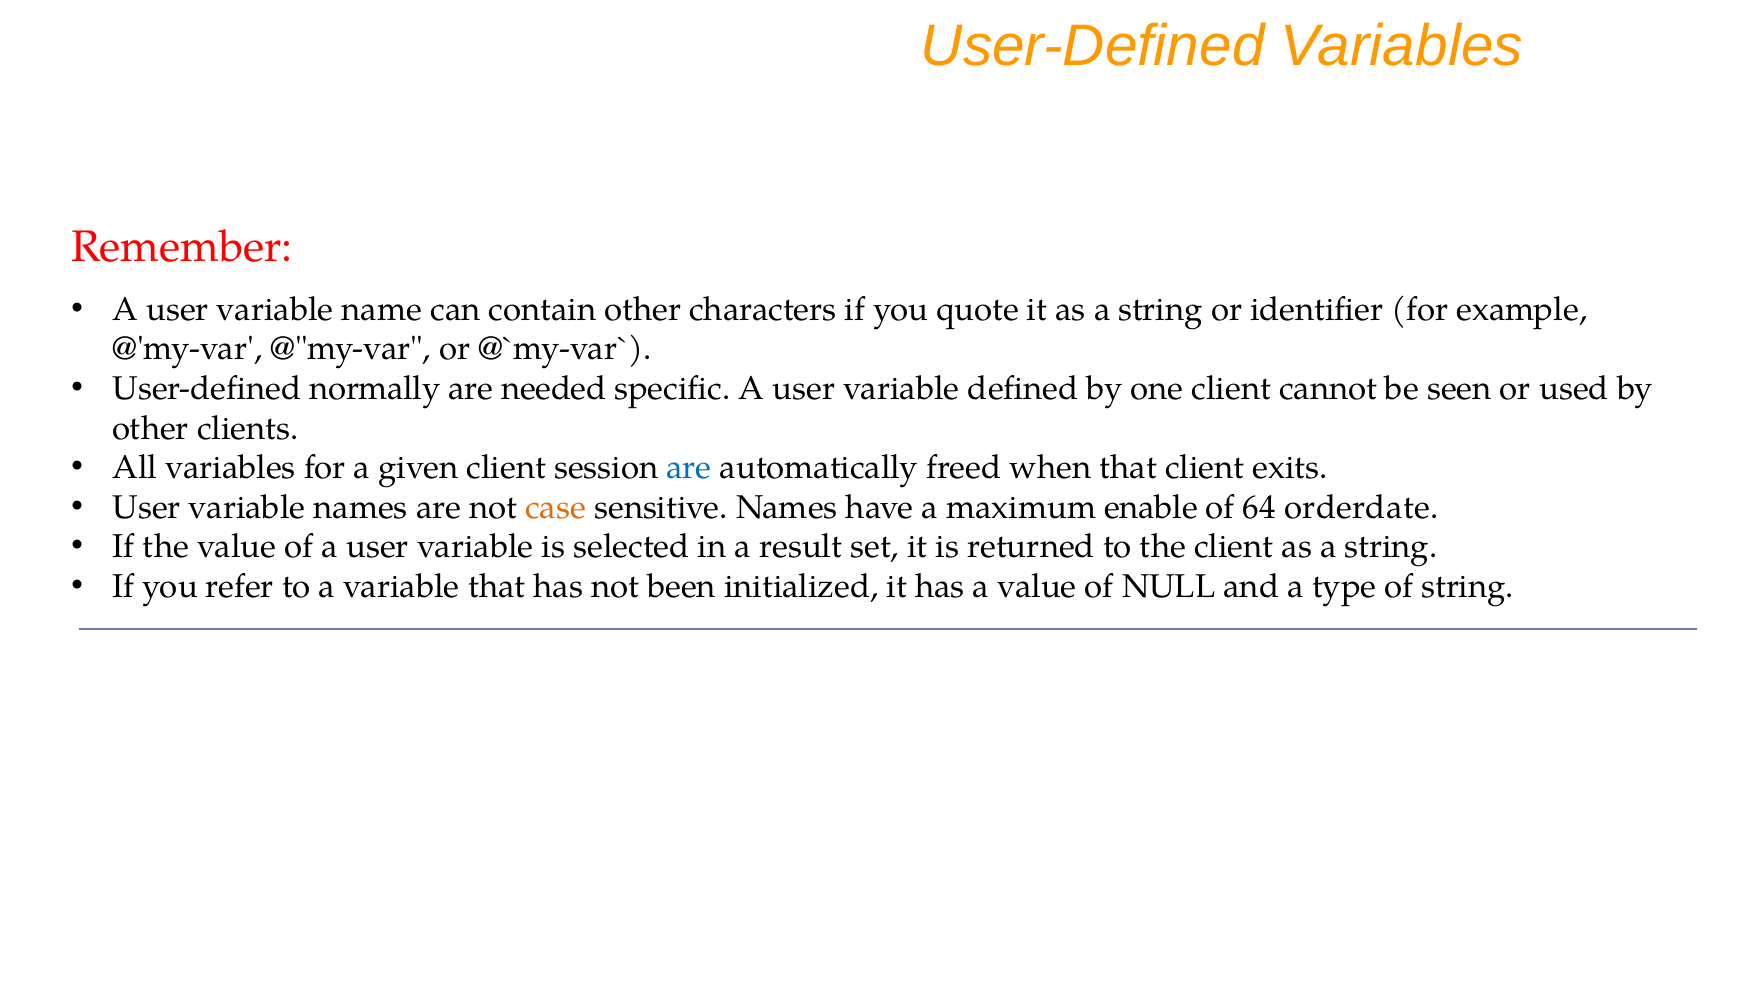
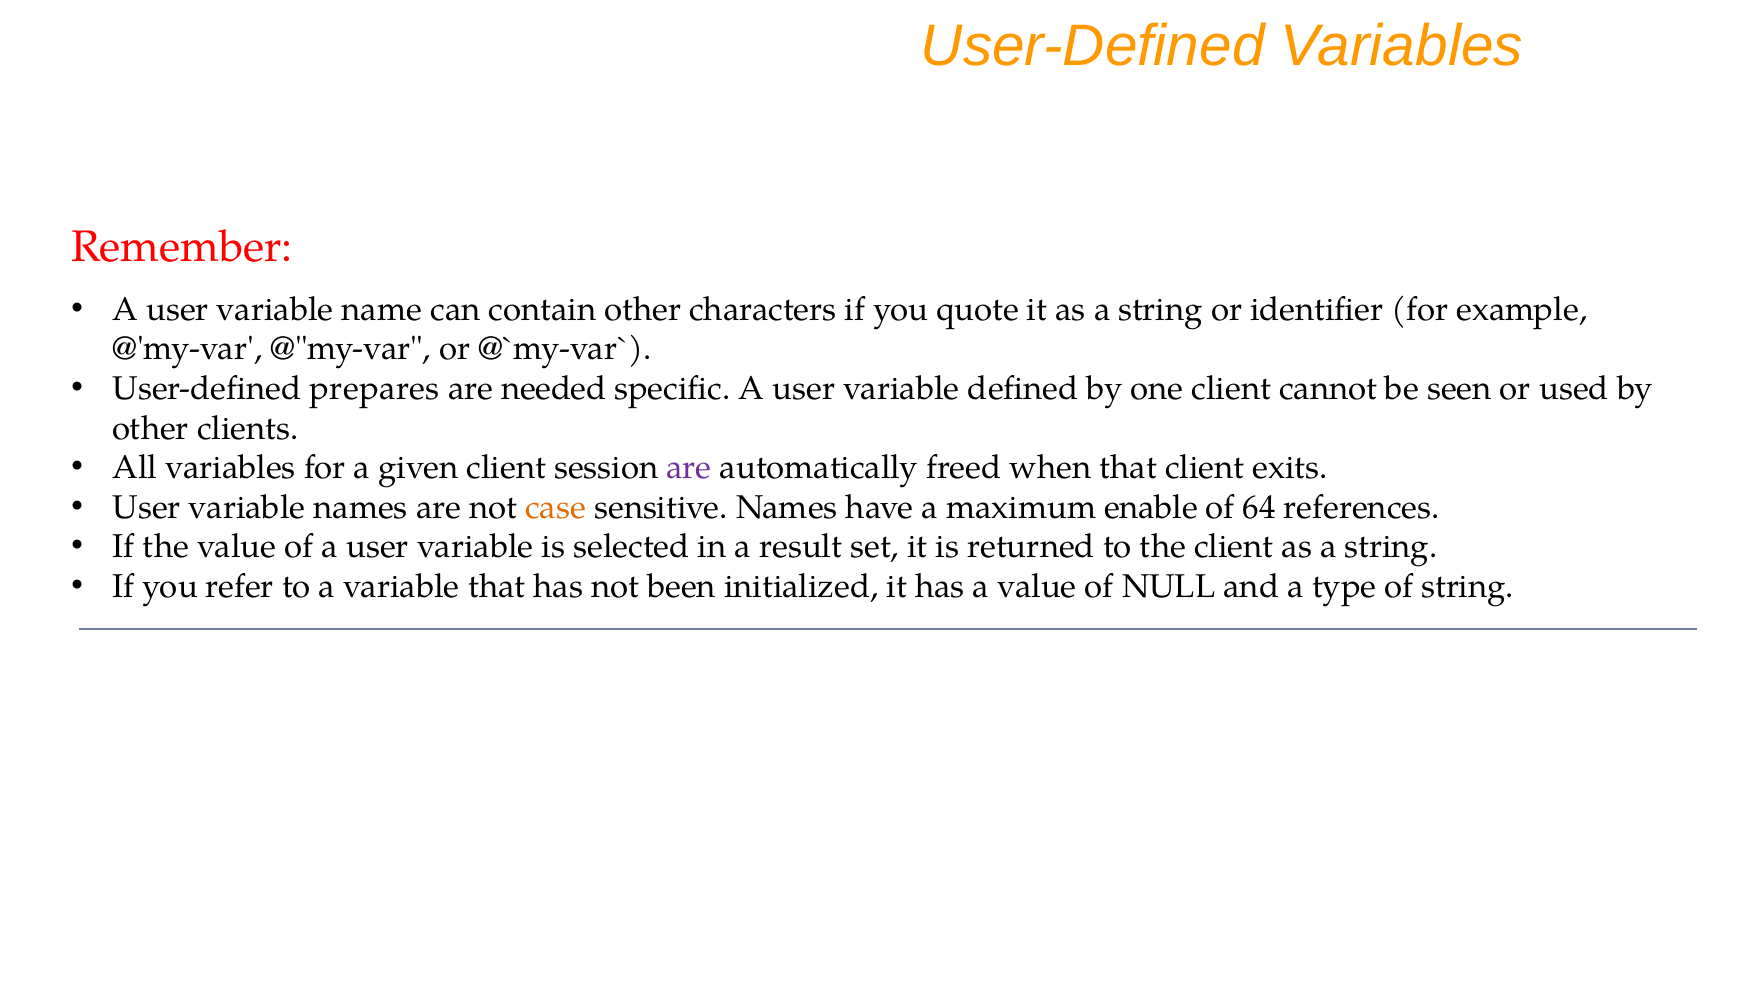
normally: normally -> prepares
are at (689, 468) colour: blue -> purple
orderdate: orderdate -> references
